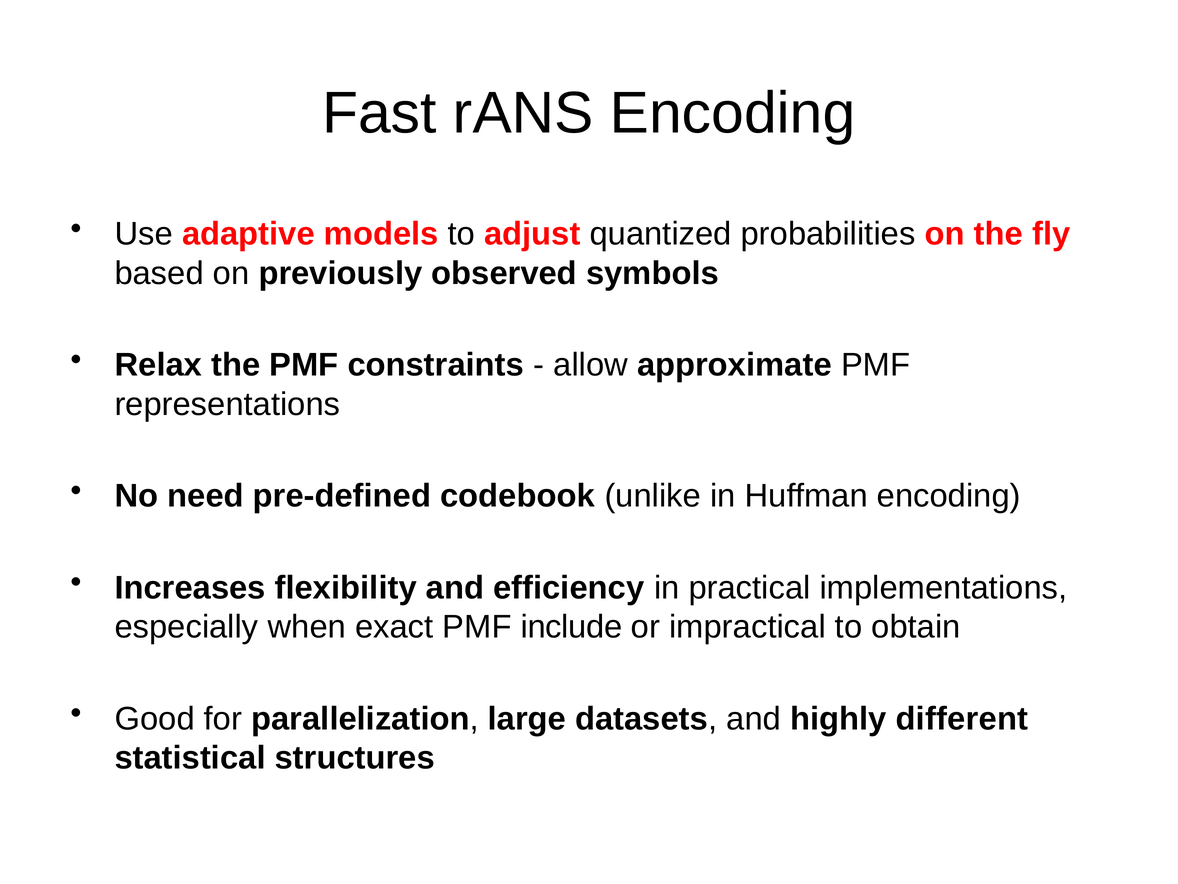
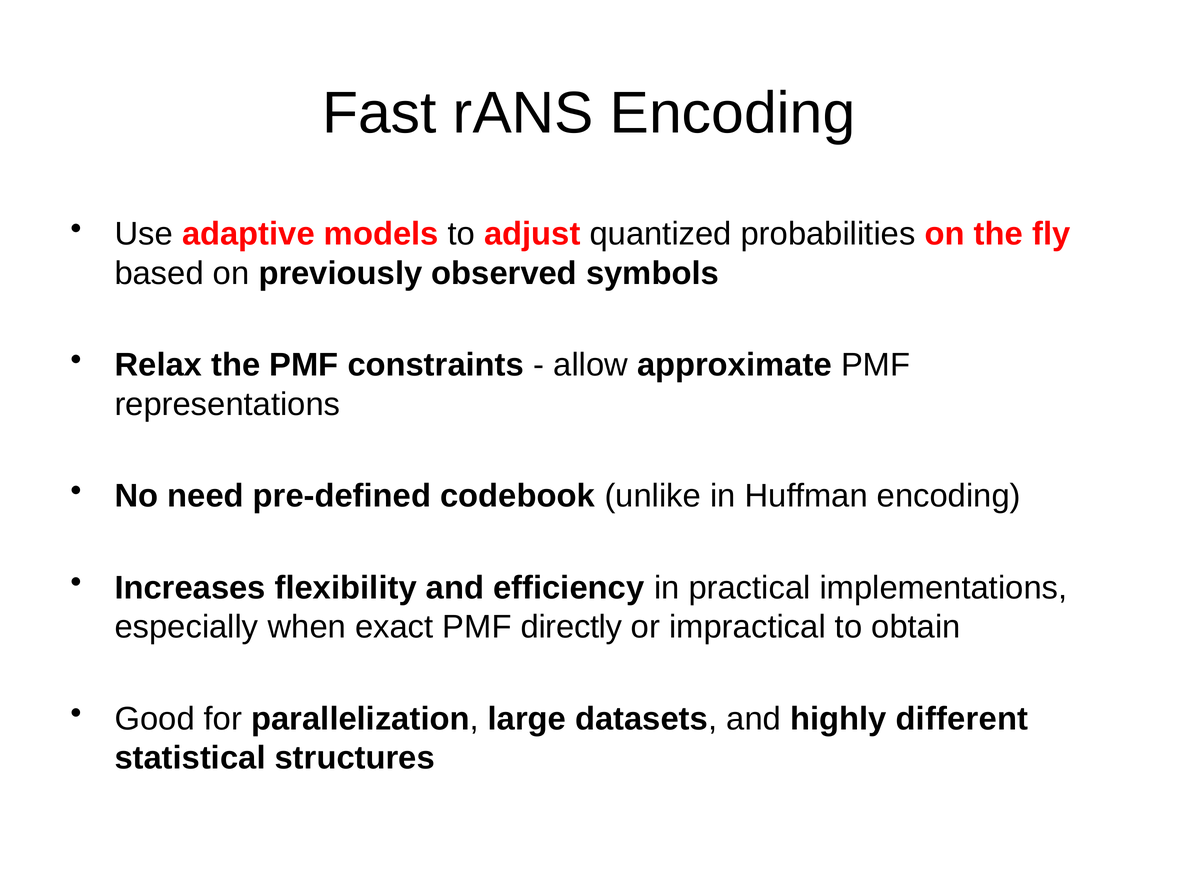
include: include -> directly
